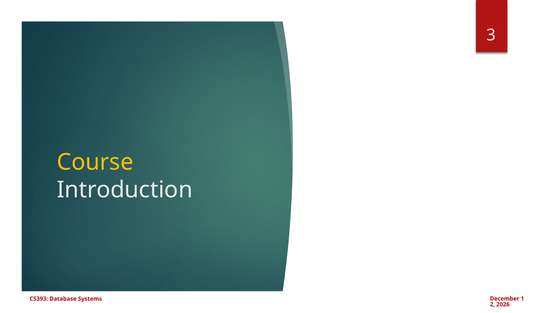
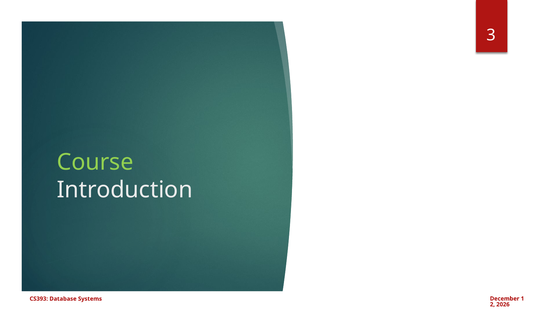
Course colour: yellow -> light green
